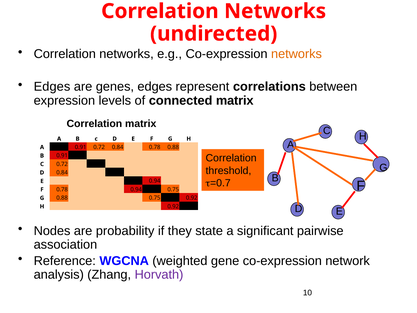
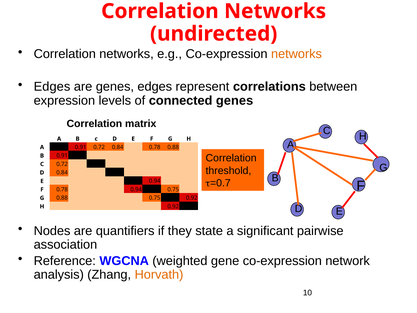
connected matrix: matrix -> genes
probability: probability -> quantifiers
Horvath colour: purple -> orange
